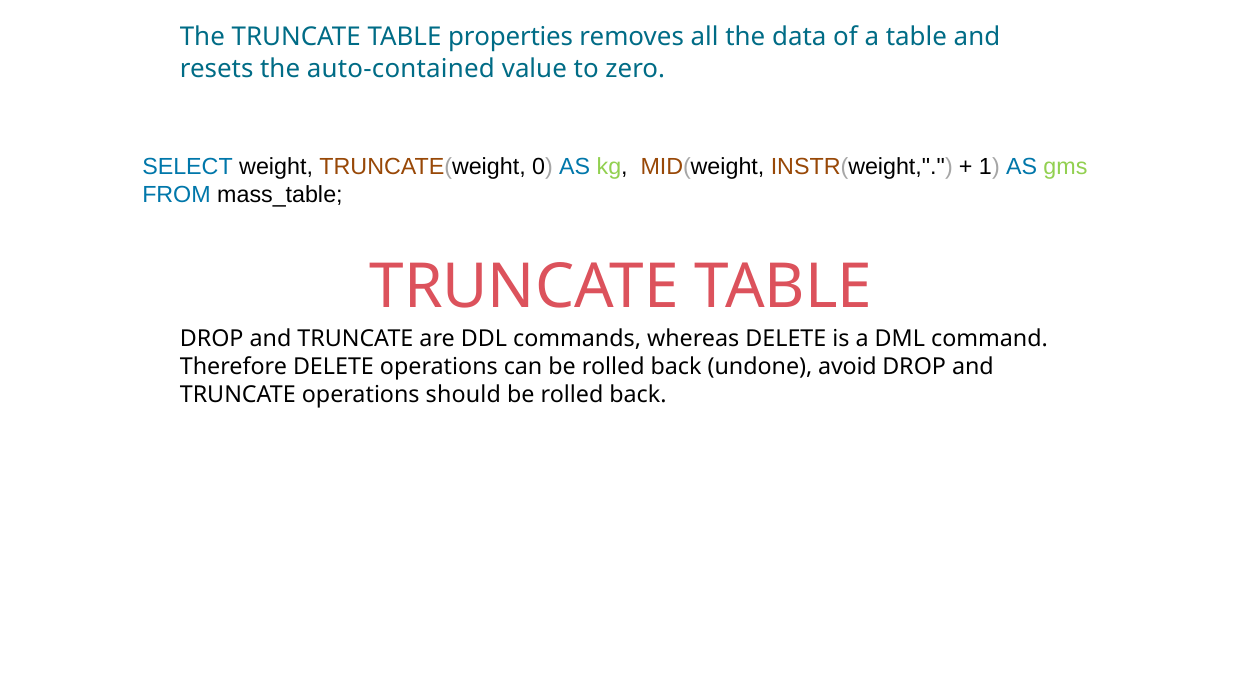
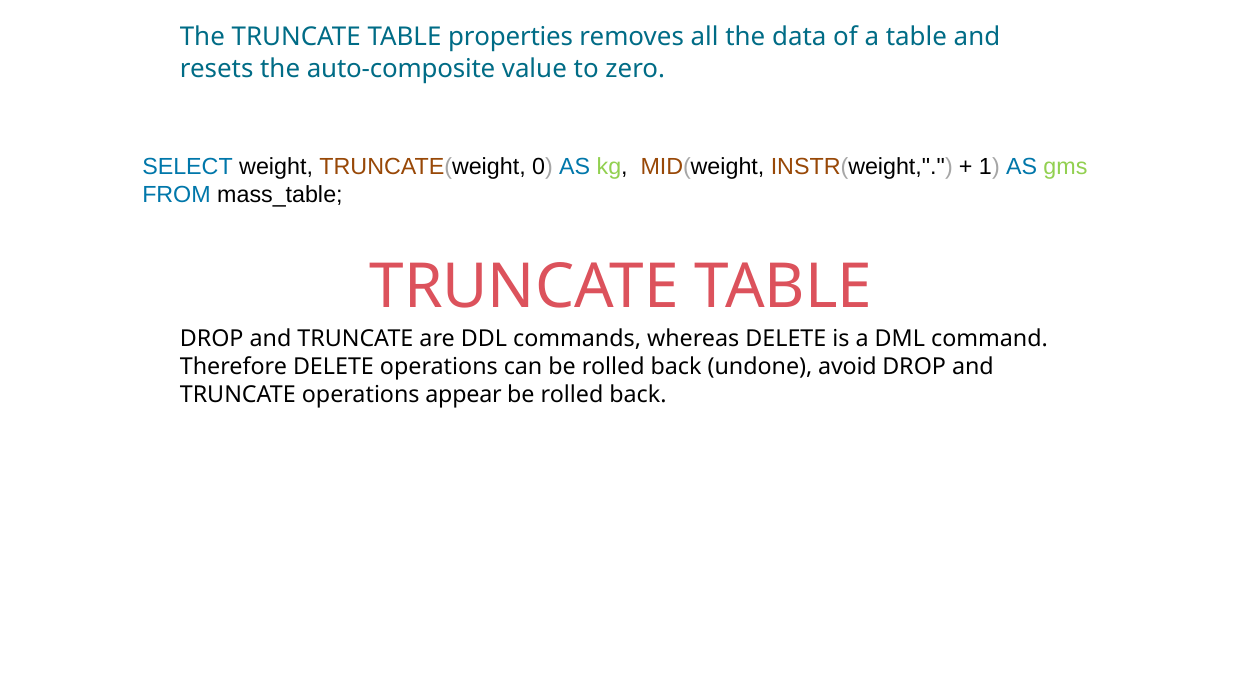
auto-contained: auto-contained -> auto-composite
should: should -> appear
